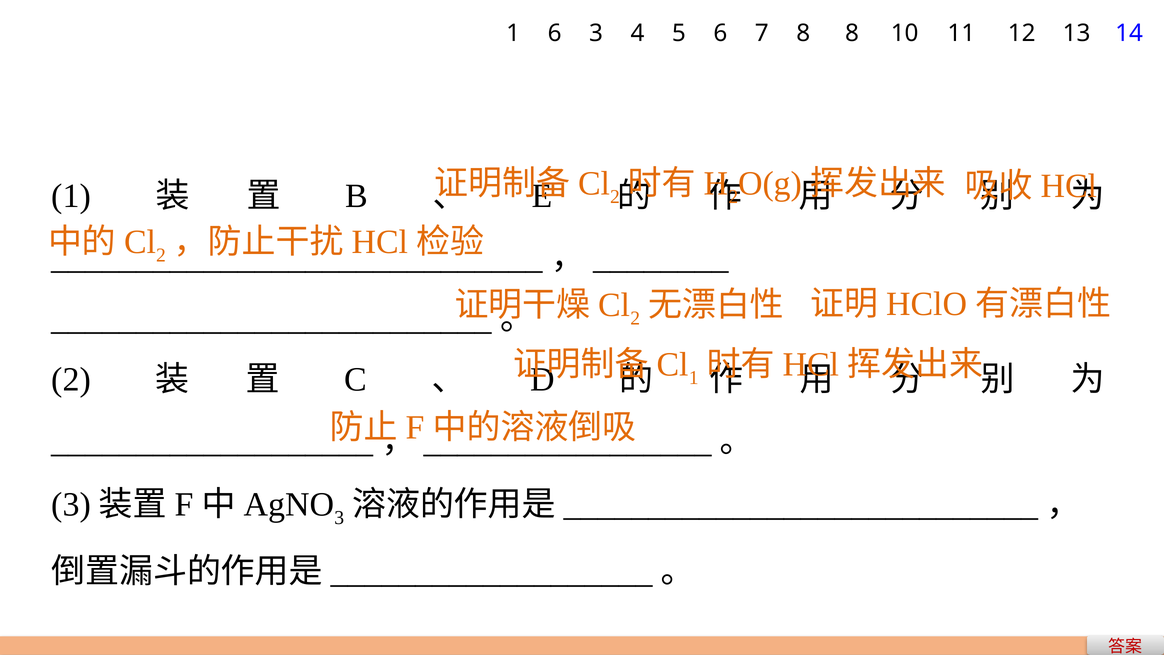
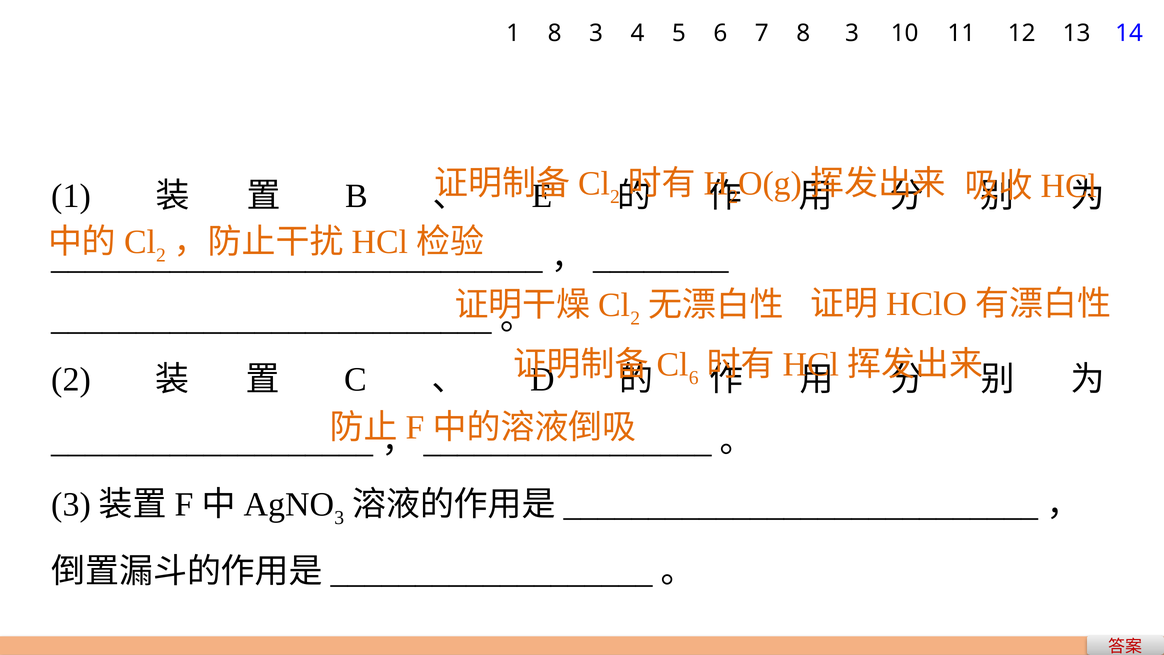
1 6: 6 -> 8
7 8 8: 8 -> 3
1 at (694, 378): 1 -> 6
